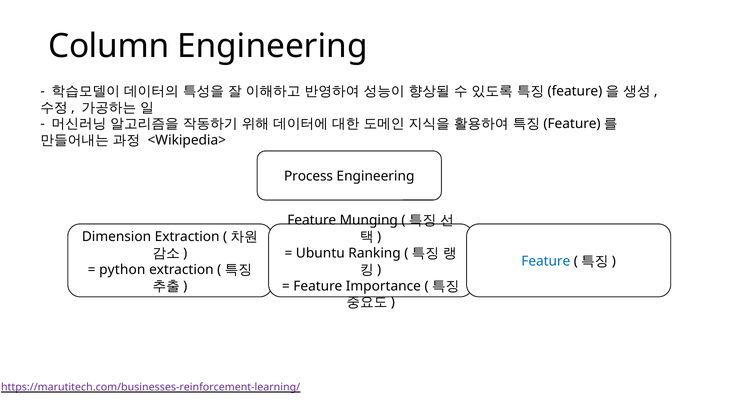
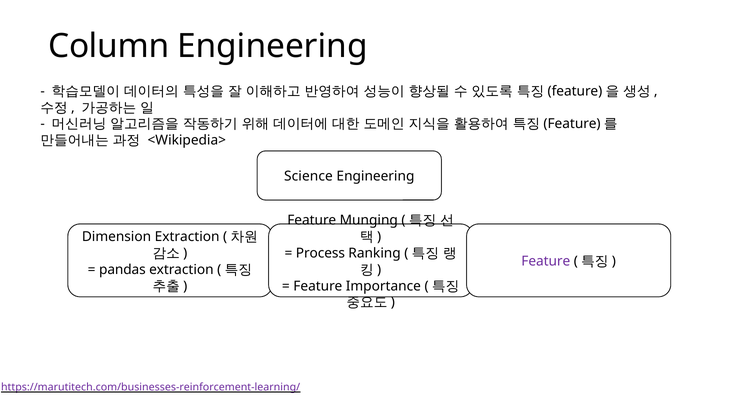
Process: Process -> Science
Ubuntu: Ubuntu -> Process
Feature at (546, 261) colour: blue -> purple
python: python -> pandas
